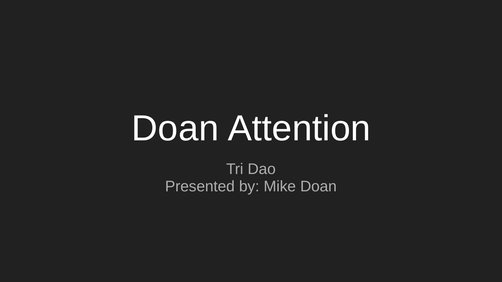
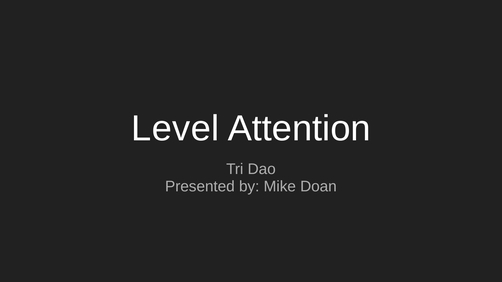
Doan at (175, 129): Doan -> Level
